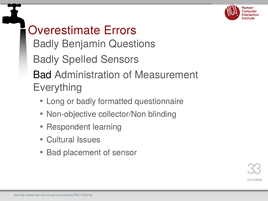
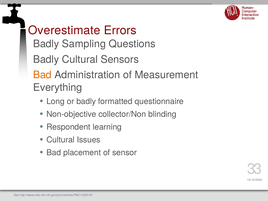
Benjamin: Benjamin -> Sampling
Badly Spelled: Spelled -> Cultural
Bad at (42, 75) colour: black -> orange
